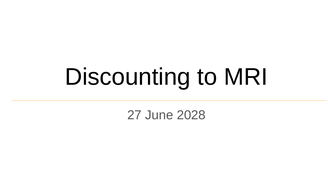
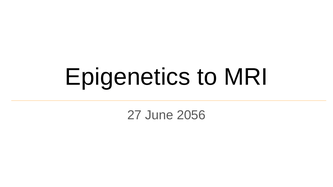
Discounting: Discounting -> Epigenetics
2028: 2028 -> 2056
